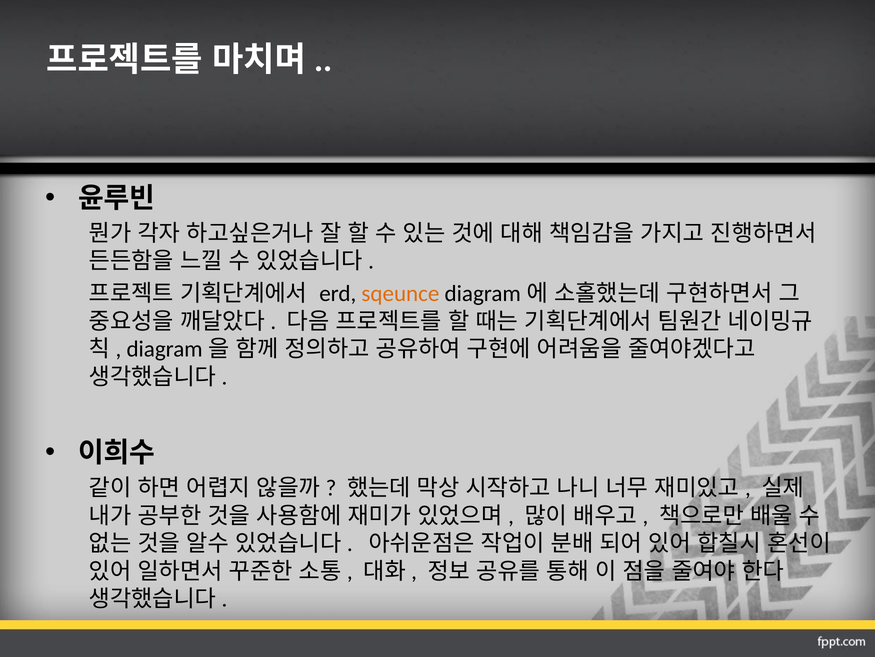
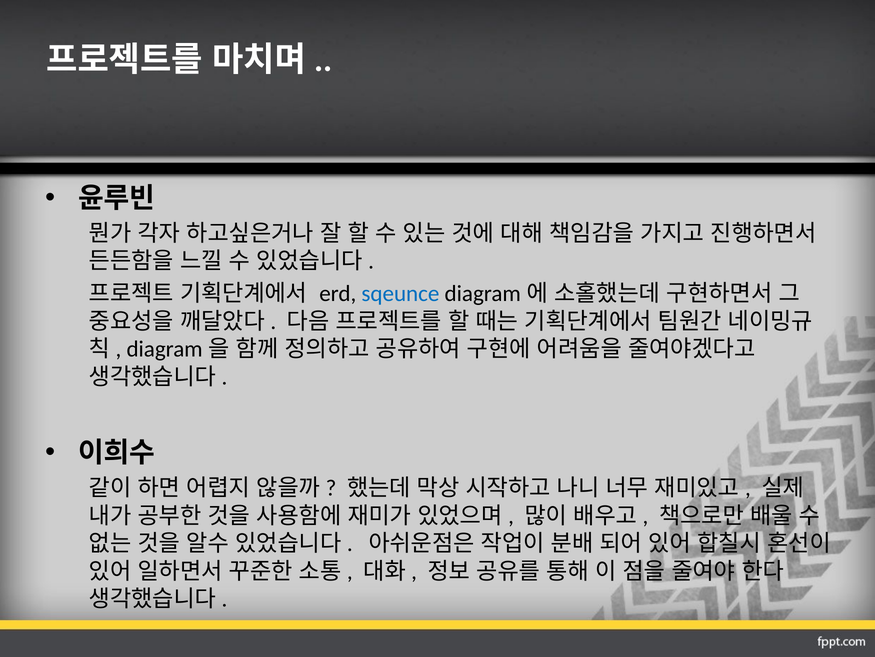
sqeunce colour: orange -> blue
